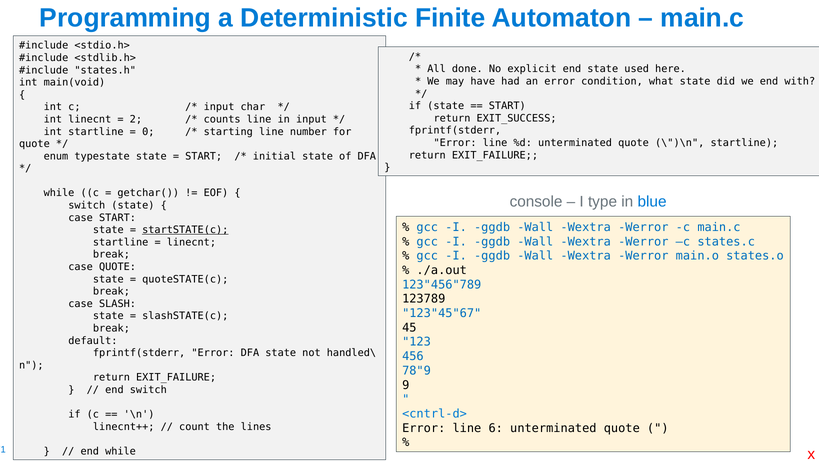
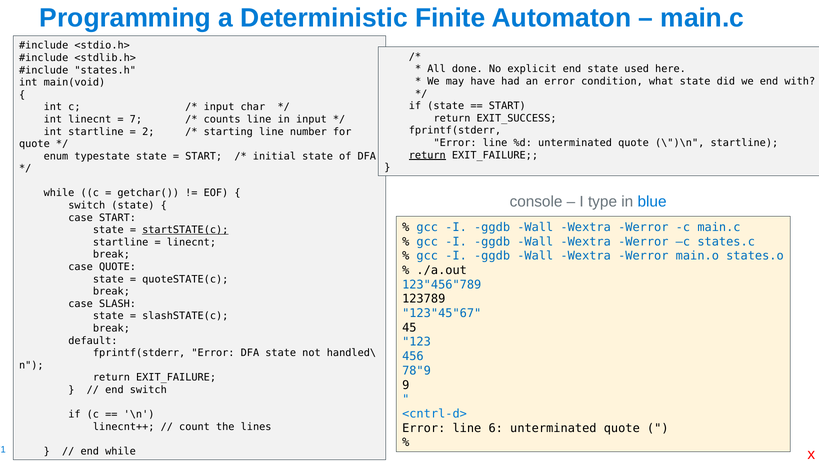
2: 2 -> 7
0: 0 -> 2
return at (427, 155) underline: none -> present
